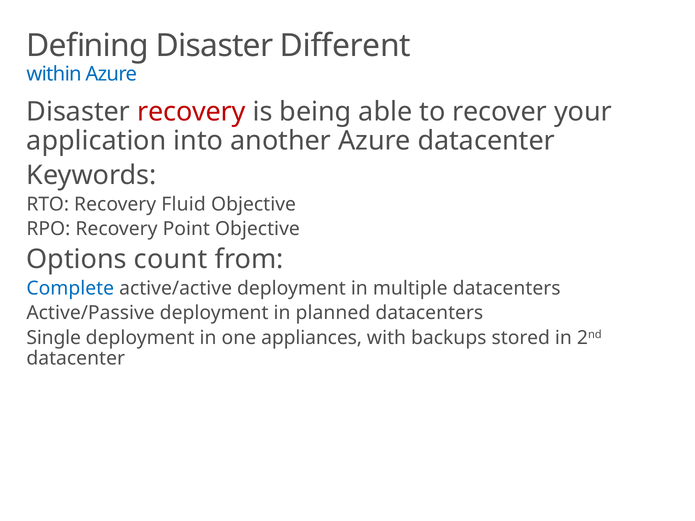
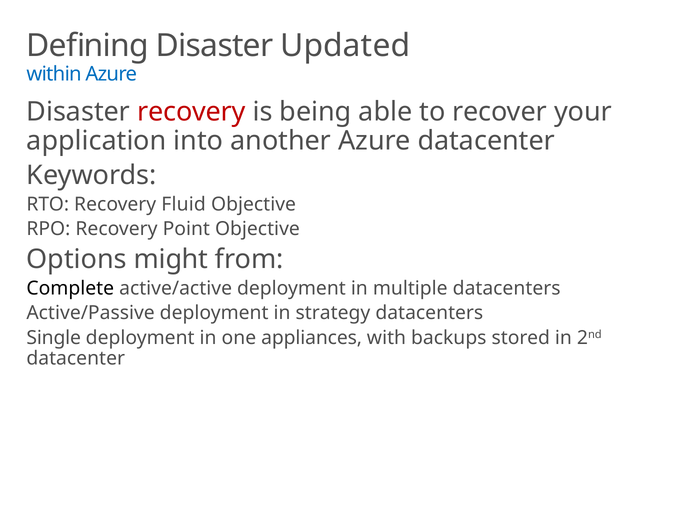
Different: Different -> Updated
count: count -> might
Complete colour: blue -> black
planned: planned -> strategy
